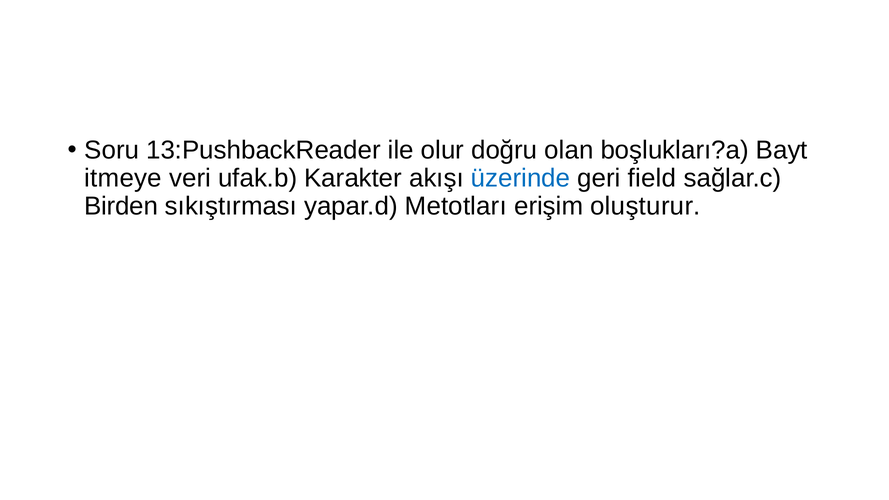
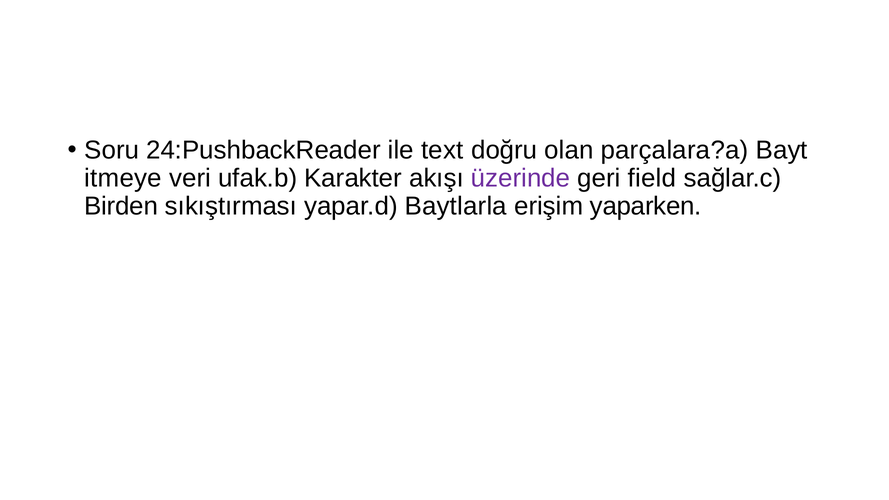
13:PushbackReader: 13:PushbackReader -> 24:PushbackReader
olur: olur -> text
boşlukları?a: boşlukları?a -> parçalara?a
üzerinde colour: blue -> purple
Metotları: Metotları -> Baytlarla
oluşturur: oluşturur -> yaparken
